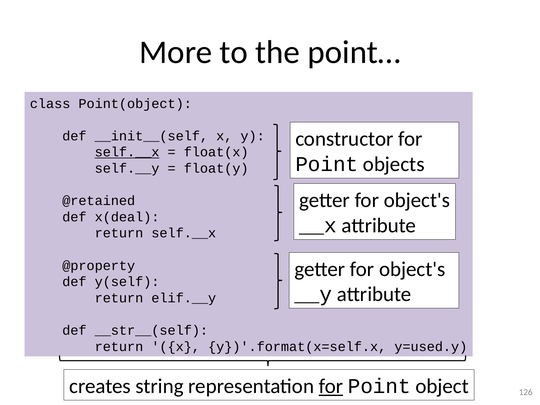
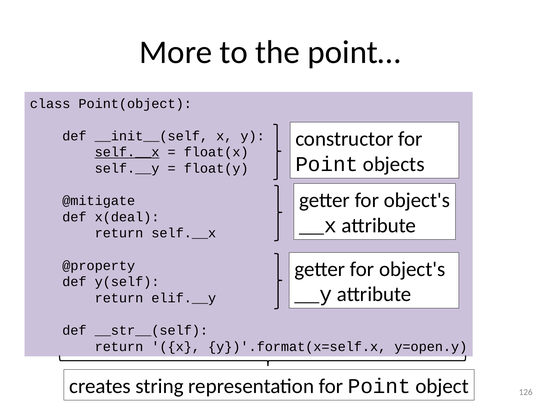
@retained: @retained -> @mitigate
y=used.y: y=used.y -> y=open.y
for at (331, 386) underline: present -> none
